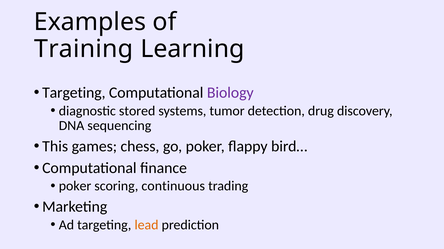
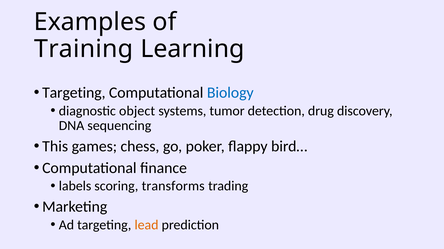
Biology colour: purple -> blue
stored: stored -> object
poker at (75, 187): poker -> labels
continuous: continuous -> transforms
